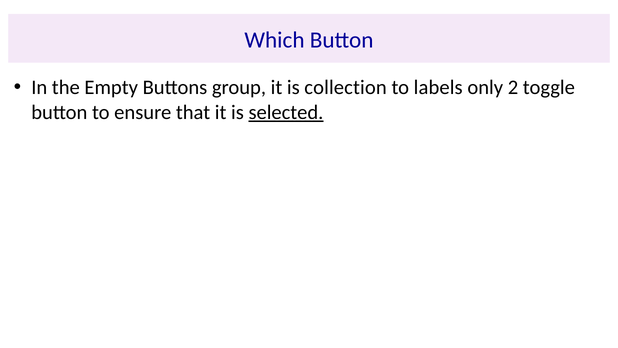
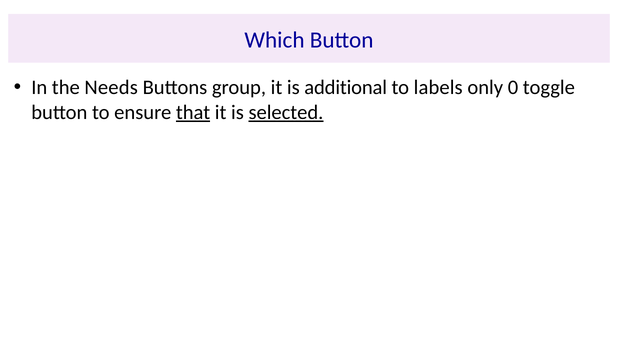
Empty: Empty -> Needs
collection: collection -> additional
2: 2 -> 0
that underline: none -> present
